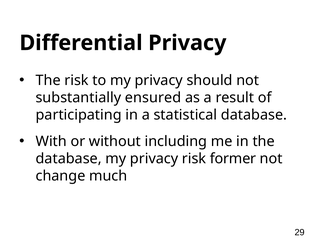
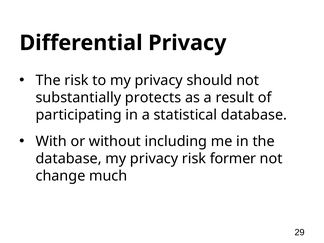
ensured: ensured -> protects
